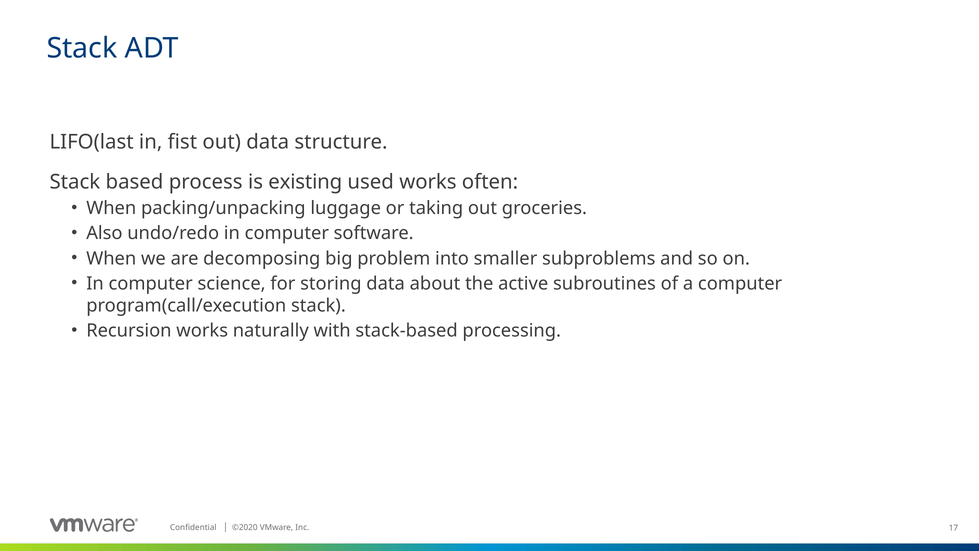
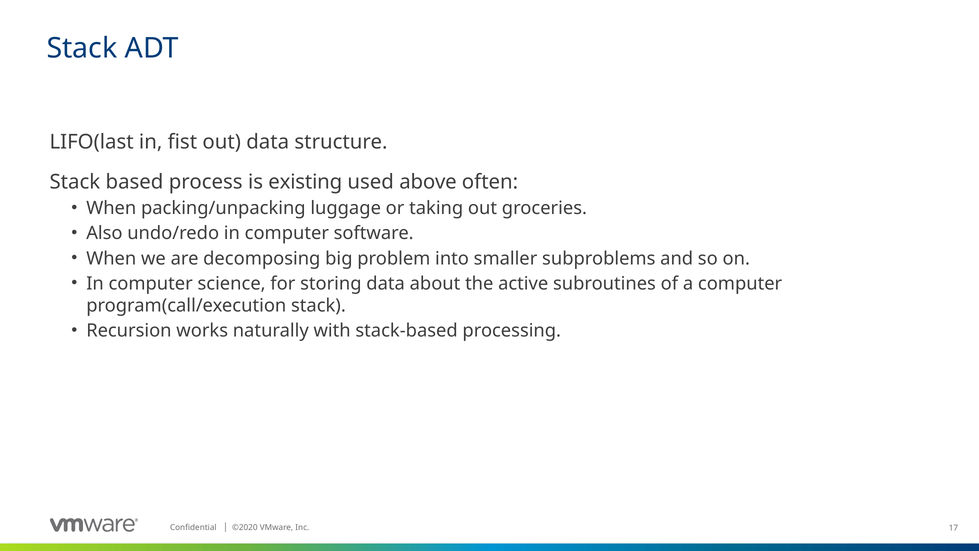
used works: works -> above
